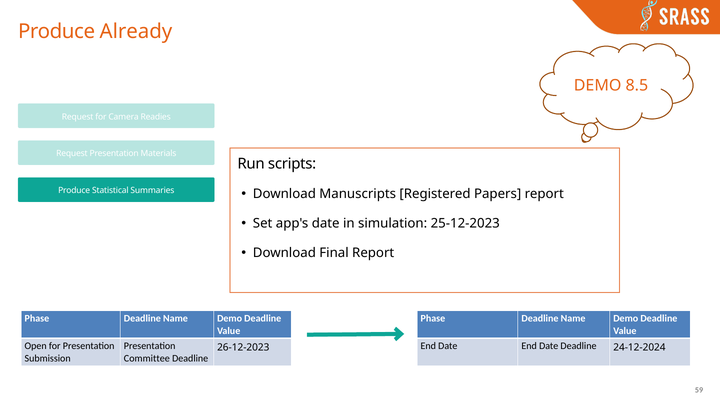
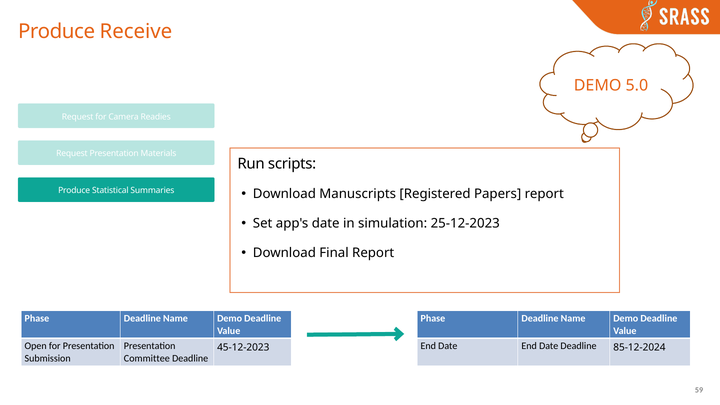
Already: Already -> Receive
8.5: 8.5 -> 5.0
24-12-2024: 24-12-2024 -> 85-12-2024
26-12-2023: 26-12-2023 -> 45-12-2023
